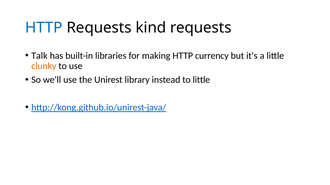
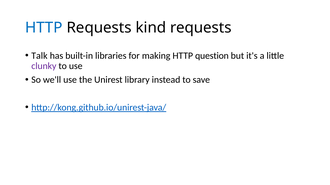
currency: currency -> question
clunky colour: orange -> purple
to little: little -> save
